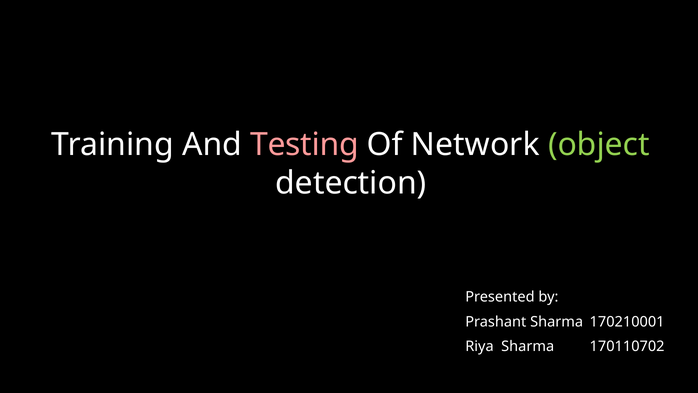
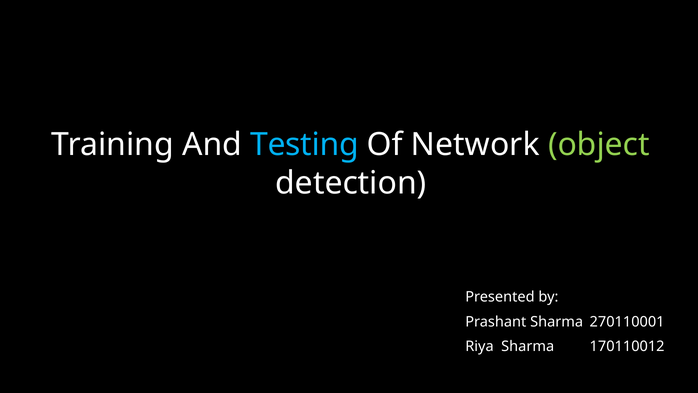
Testing colour: pink -> light blue
170210001: 170210001 -> 270110001
170110702: 170110702 -> 170110012
